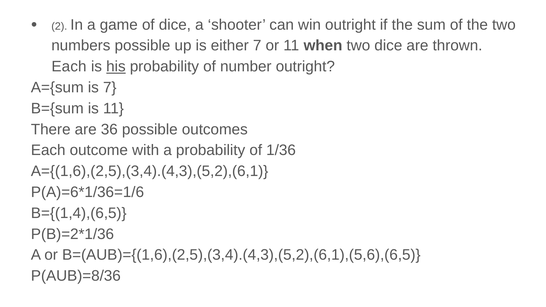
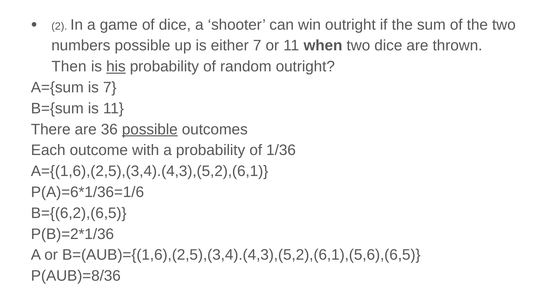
Each at (69, 67): Each -> Then
number: number -> random
possible at (150, 129) underline: none -> present
B={(1,4),(6,5: B={(1,4),(6,5 -> B={(6,2),(6,5
